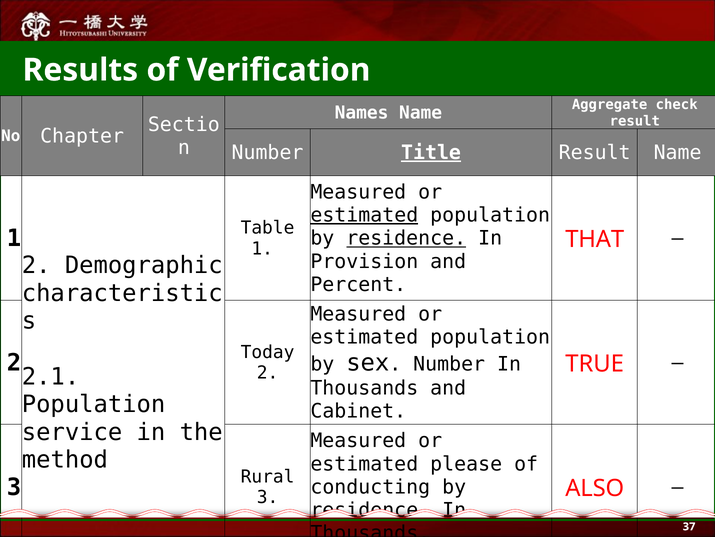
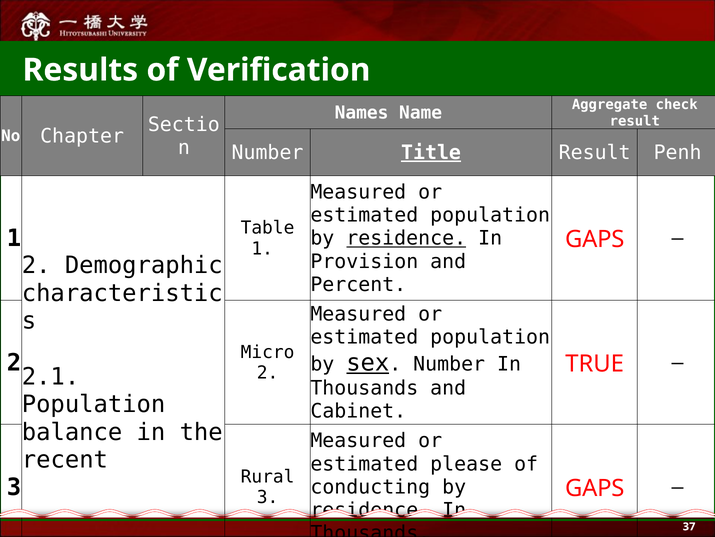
Result Name: Name -> Penh
estimated at (364, 215) underline: present -> none
THAT at (595, 239): THAT -> GAPS
Today: Today -> Micro
sex underline: none -> present
service: service -> balance
method: method -> recent
ALSO at (595, 487): ALSO -> GAPS
